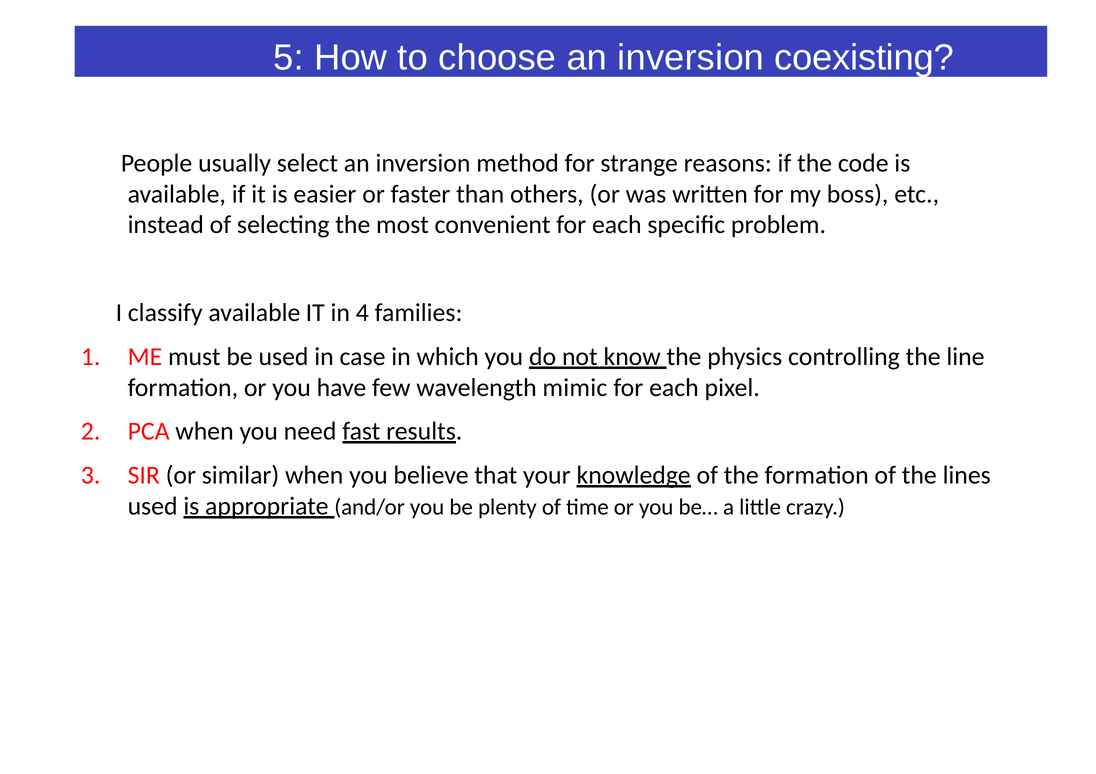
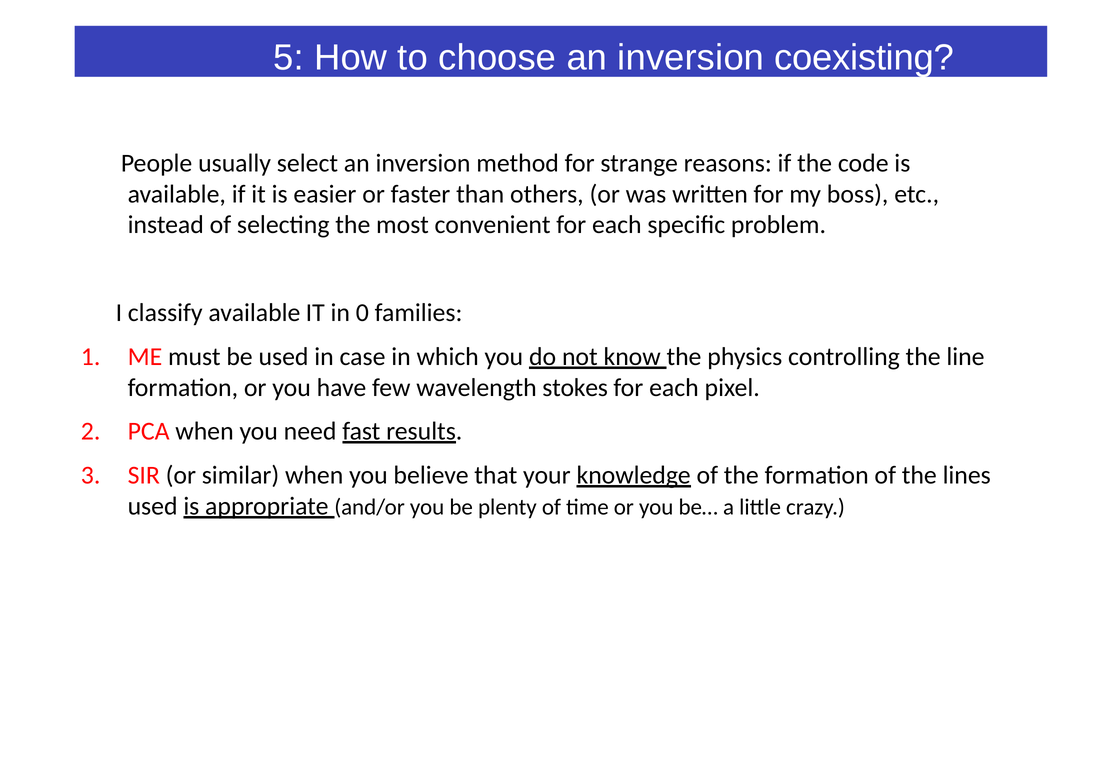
4: 4 -> 0
mimic: mimic -> stokes
